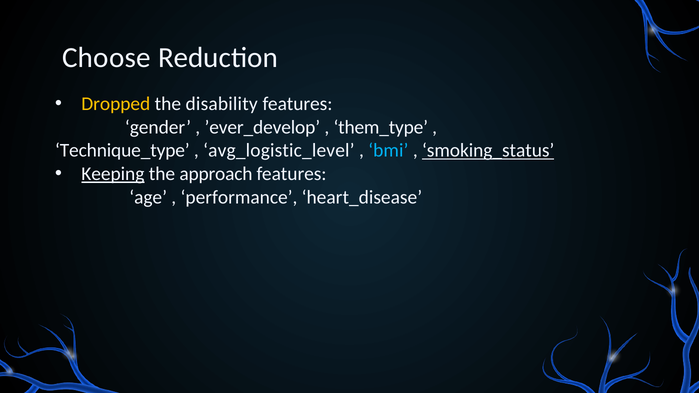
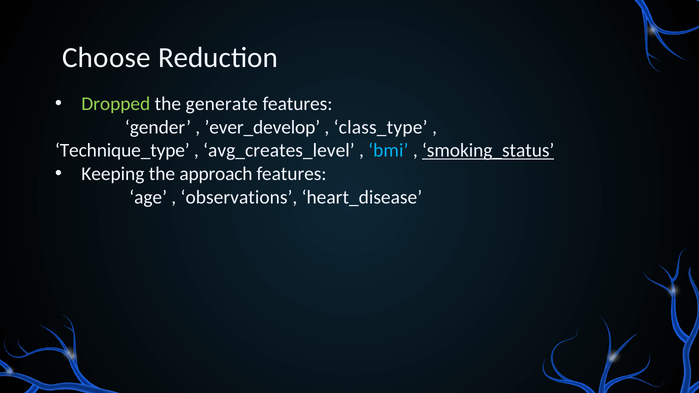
Dropped colour: yellow -> light green
disability: disability -> generate
them_type: them_type -> class_type
avg_logistic_level: avg_logistic_level -> avg_creates_level
Keeping underline: present -> none
performance: performance -> observations
